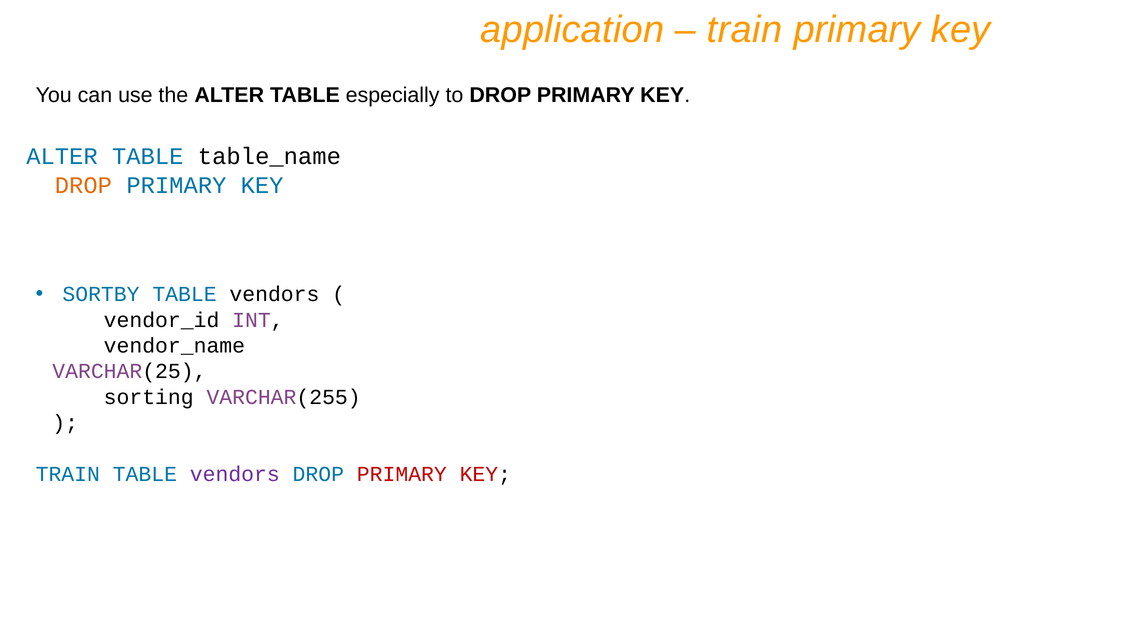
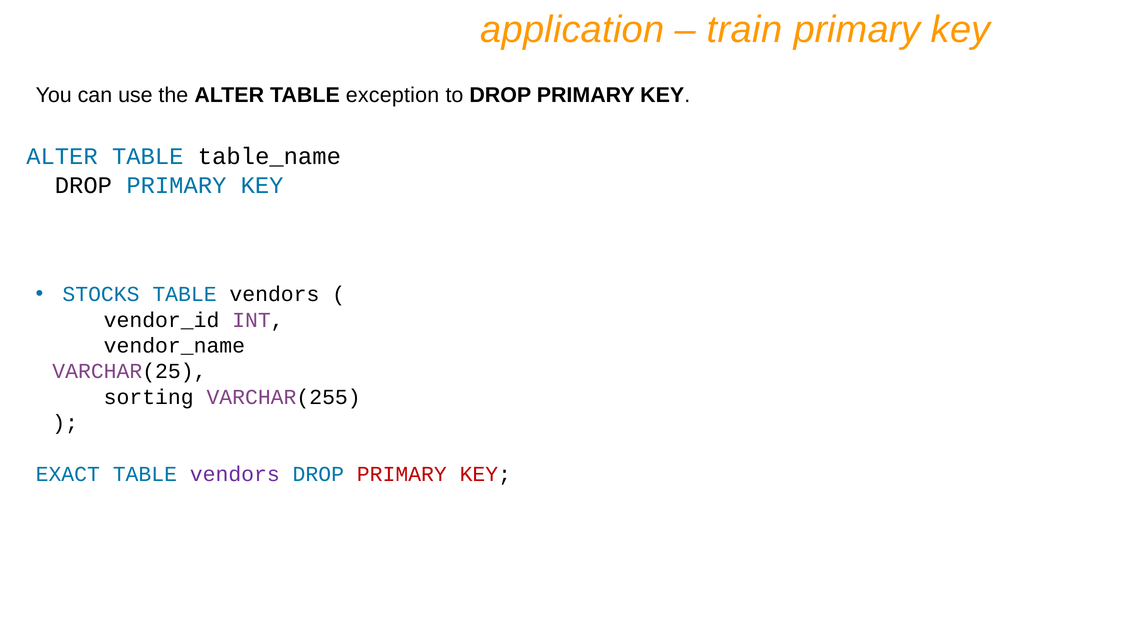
especially: especially -> exception
DROP at (83, 185) colour: orange -> black
SORTBY: SORTBY -> STOCKS
TRAIN at (68, 475): TRAIN -> EXACT
